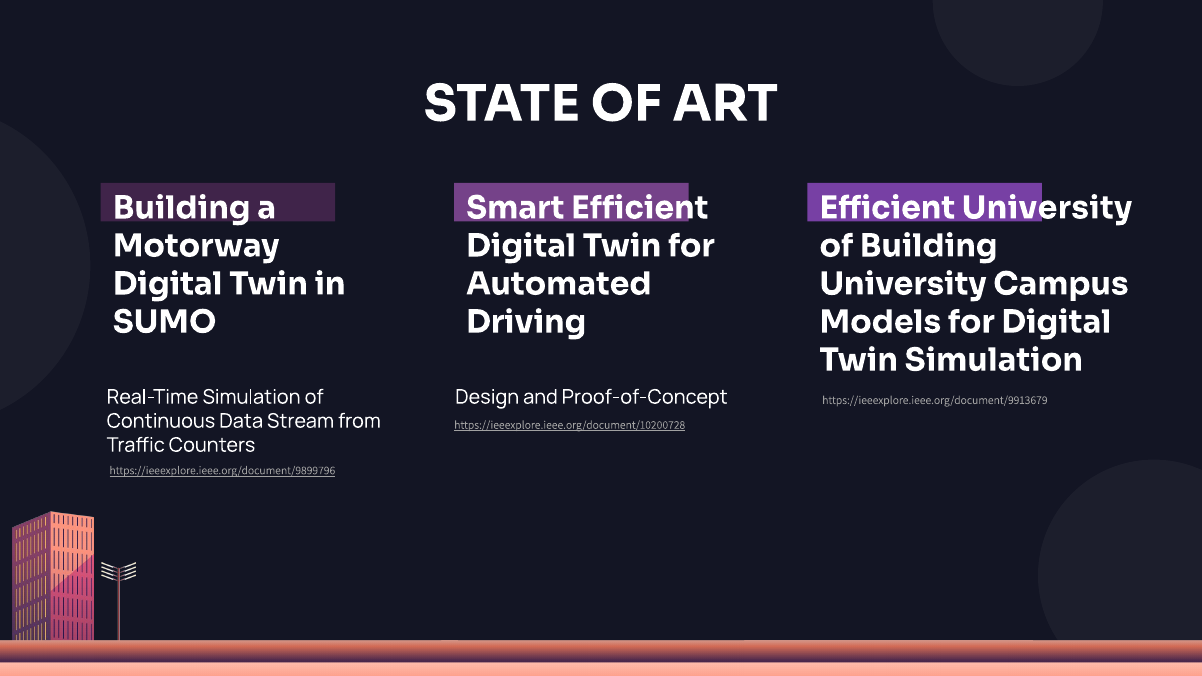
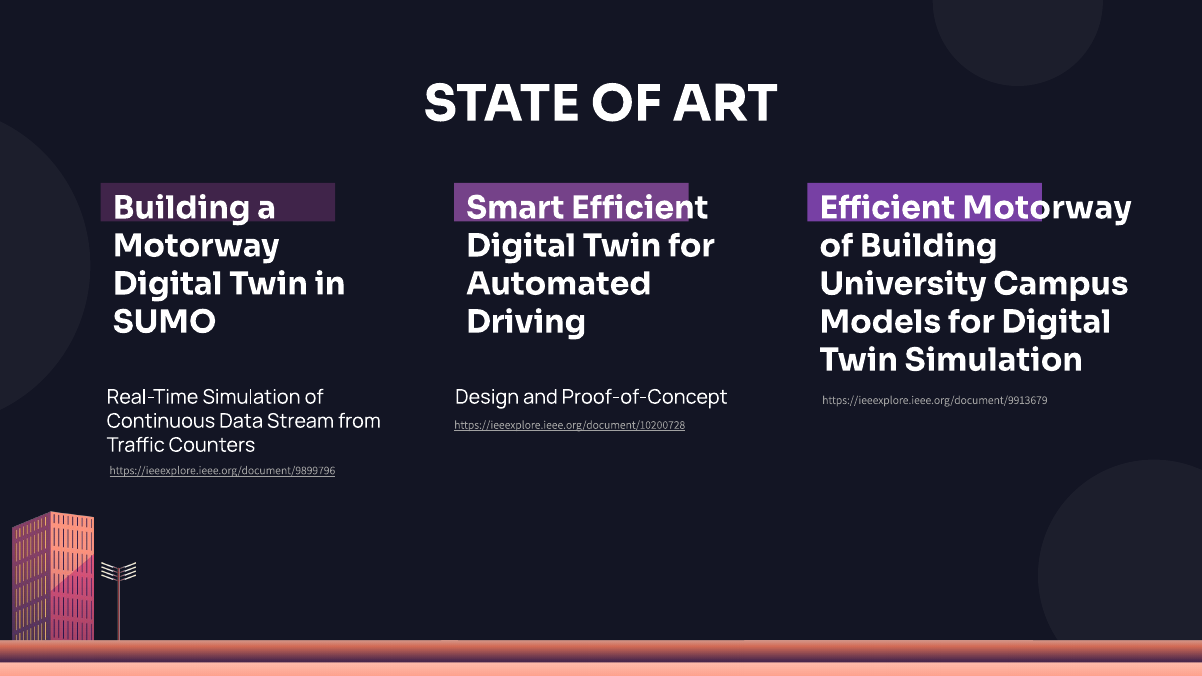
Efficient University: University -> Motorway
